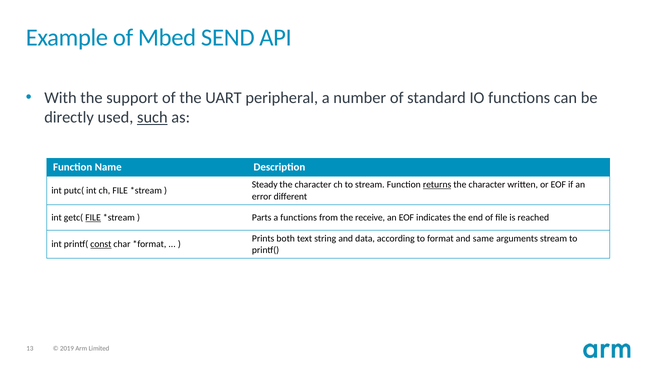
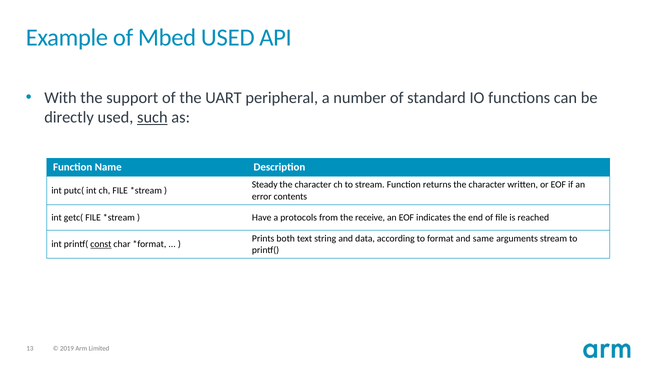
Mbed SEND: SEND -> USED
returns underline: present -> none
different: different -> contents
FILE at (93, 217) underline: present -> none
Parts: Parts -> Have
a functions: functions -> protocols
